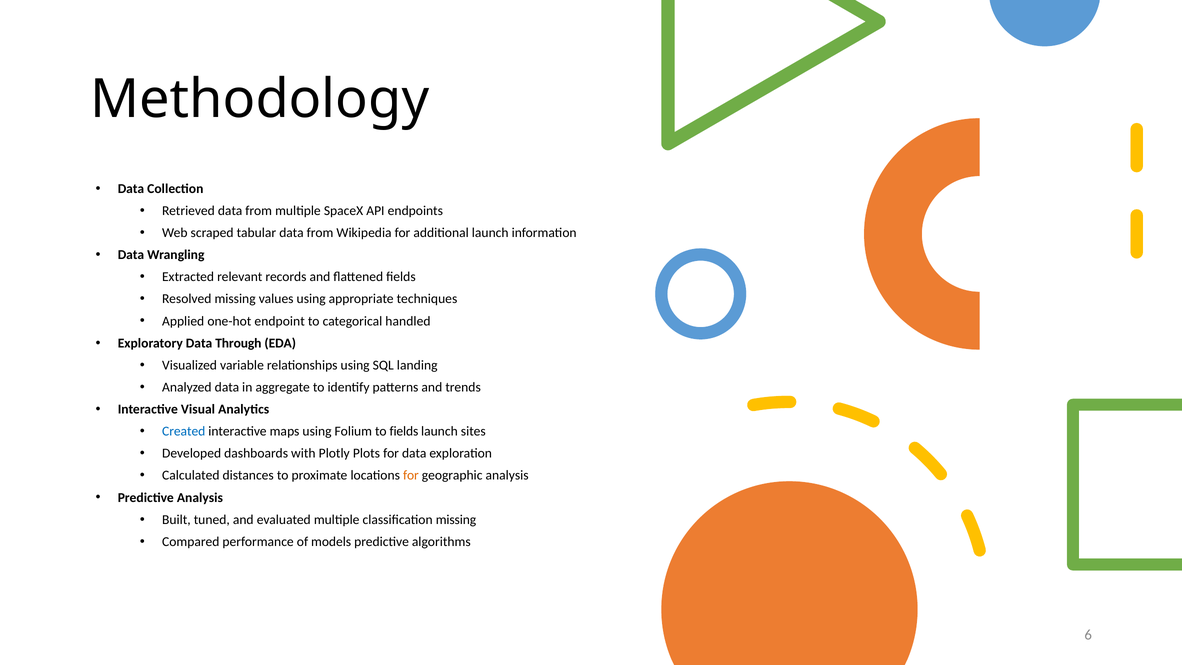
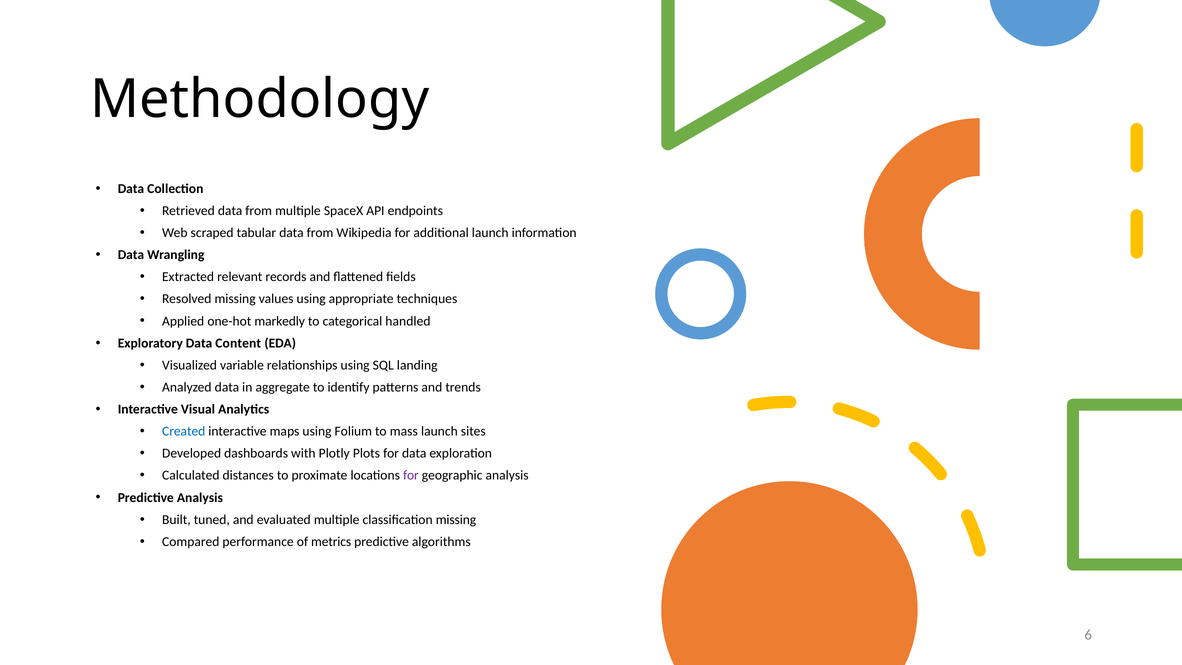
endpoint: endpoint -> markedly
Through: Through -> Content
to fields: fields -> mass
for at (411, 475) colour: orange -> purple
models: models -> metrics
